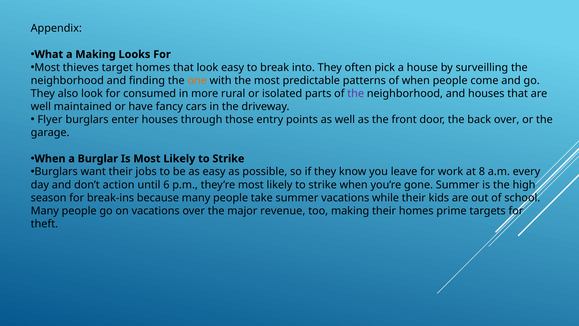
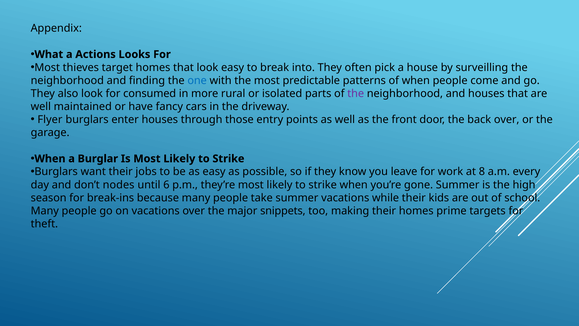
a Making: Making -> Actions
one colour: orange -> blue
action: action -> nodes
revenue: revenue -> snippets
